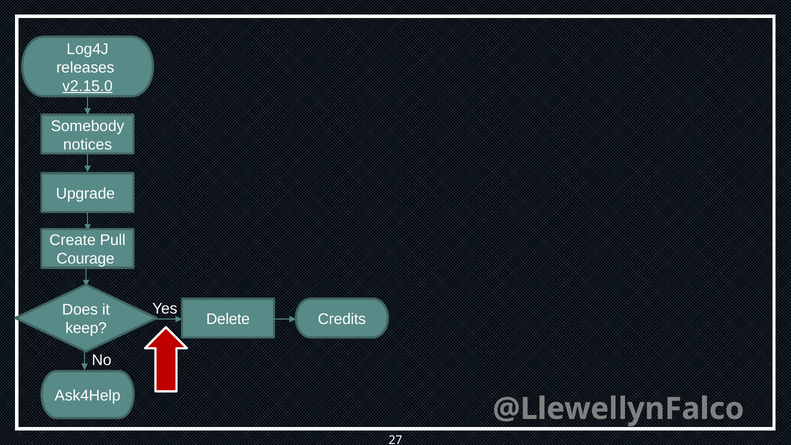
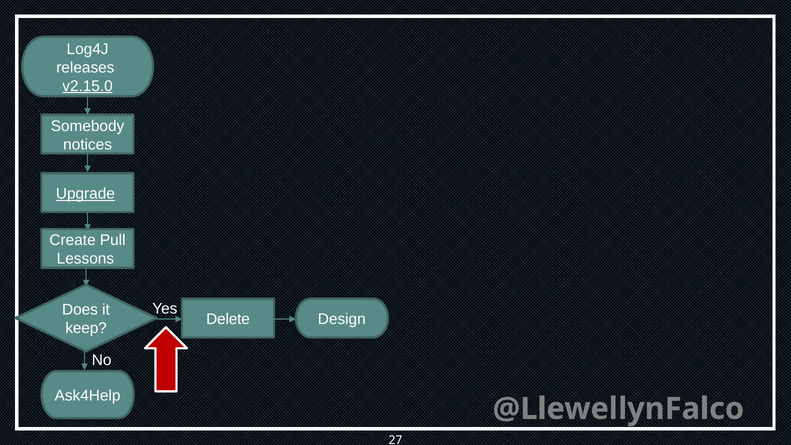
Upgrade underline: none -> present
Courage: Courage -> Lessons
Credits: Credits -> Design
